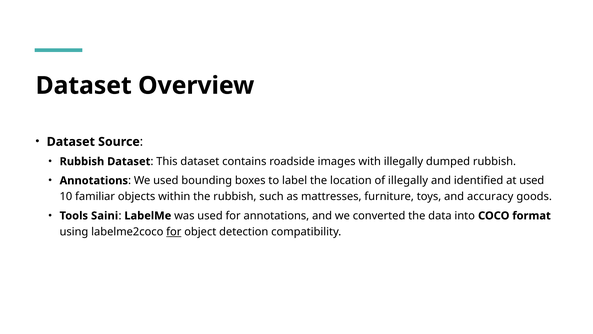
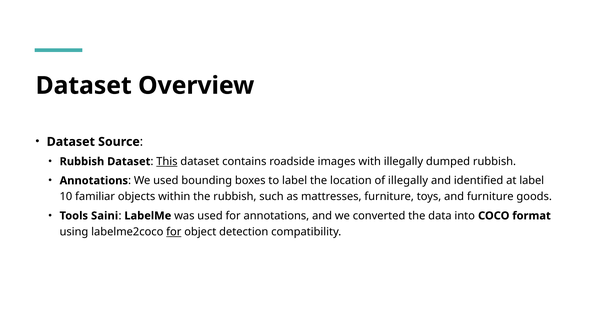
This underline: none -> present
at used: used -> label
and accuracy: accuracy -> furniture
